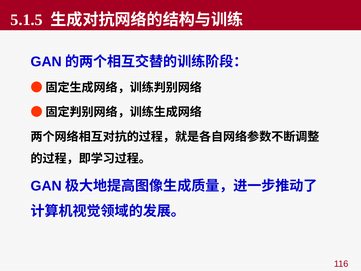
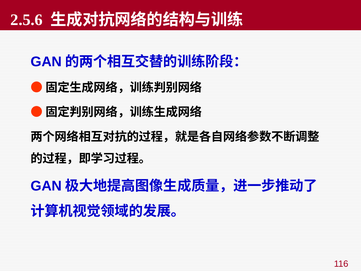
5.1.5: 5.1.5 -> 2.5.6
